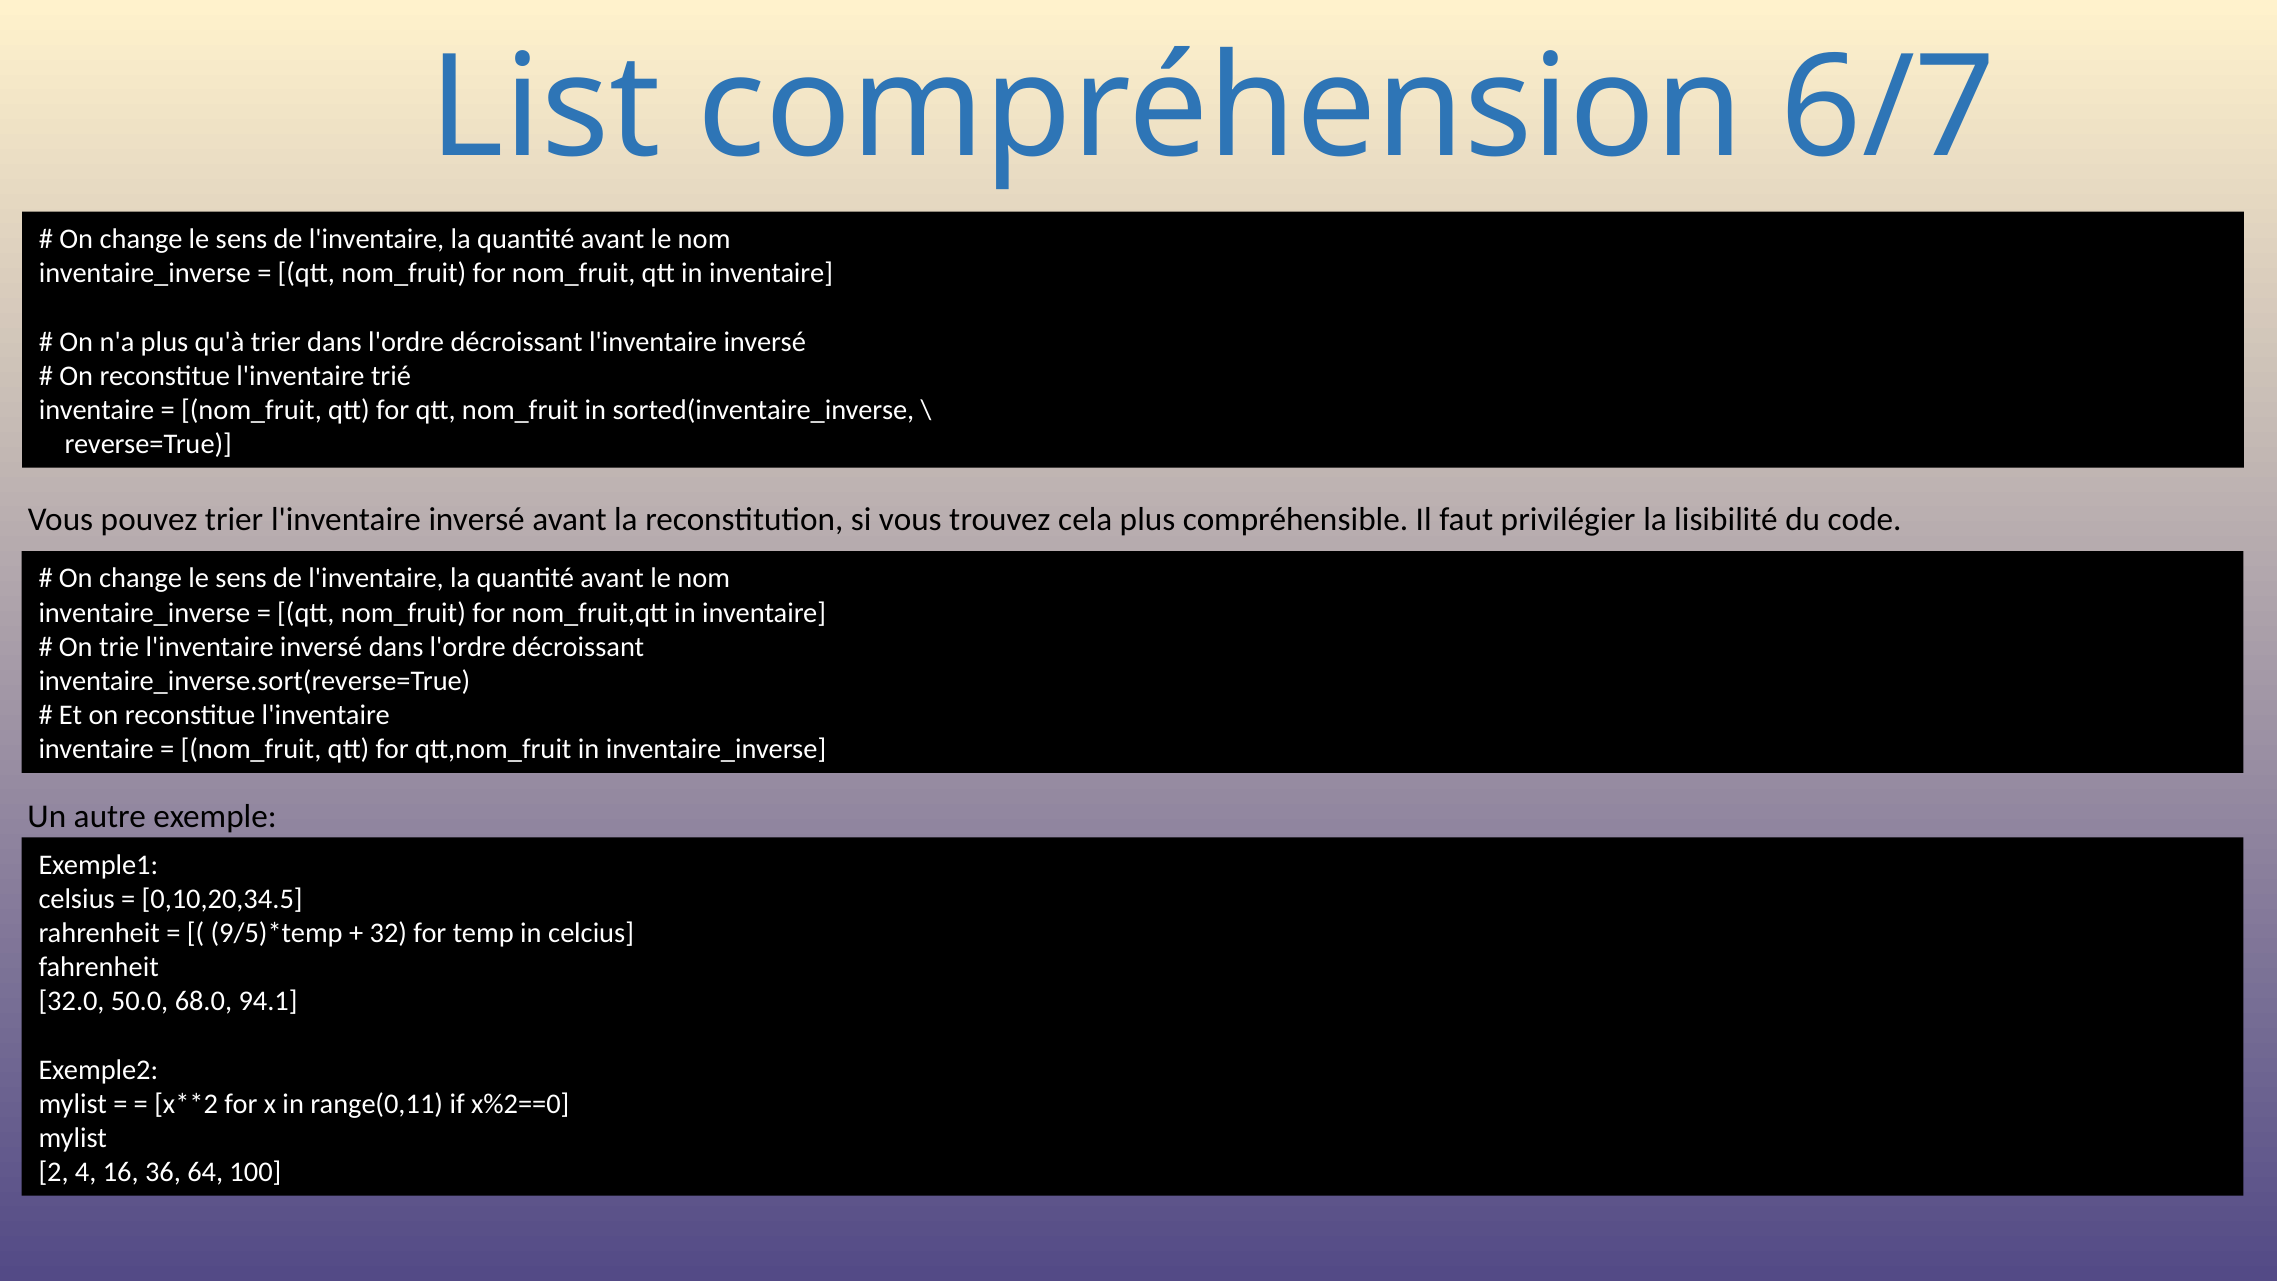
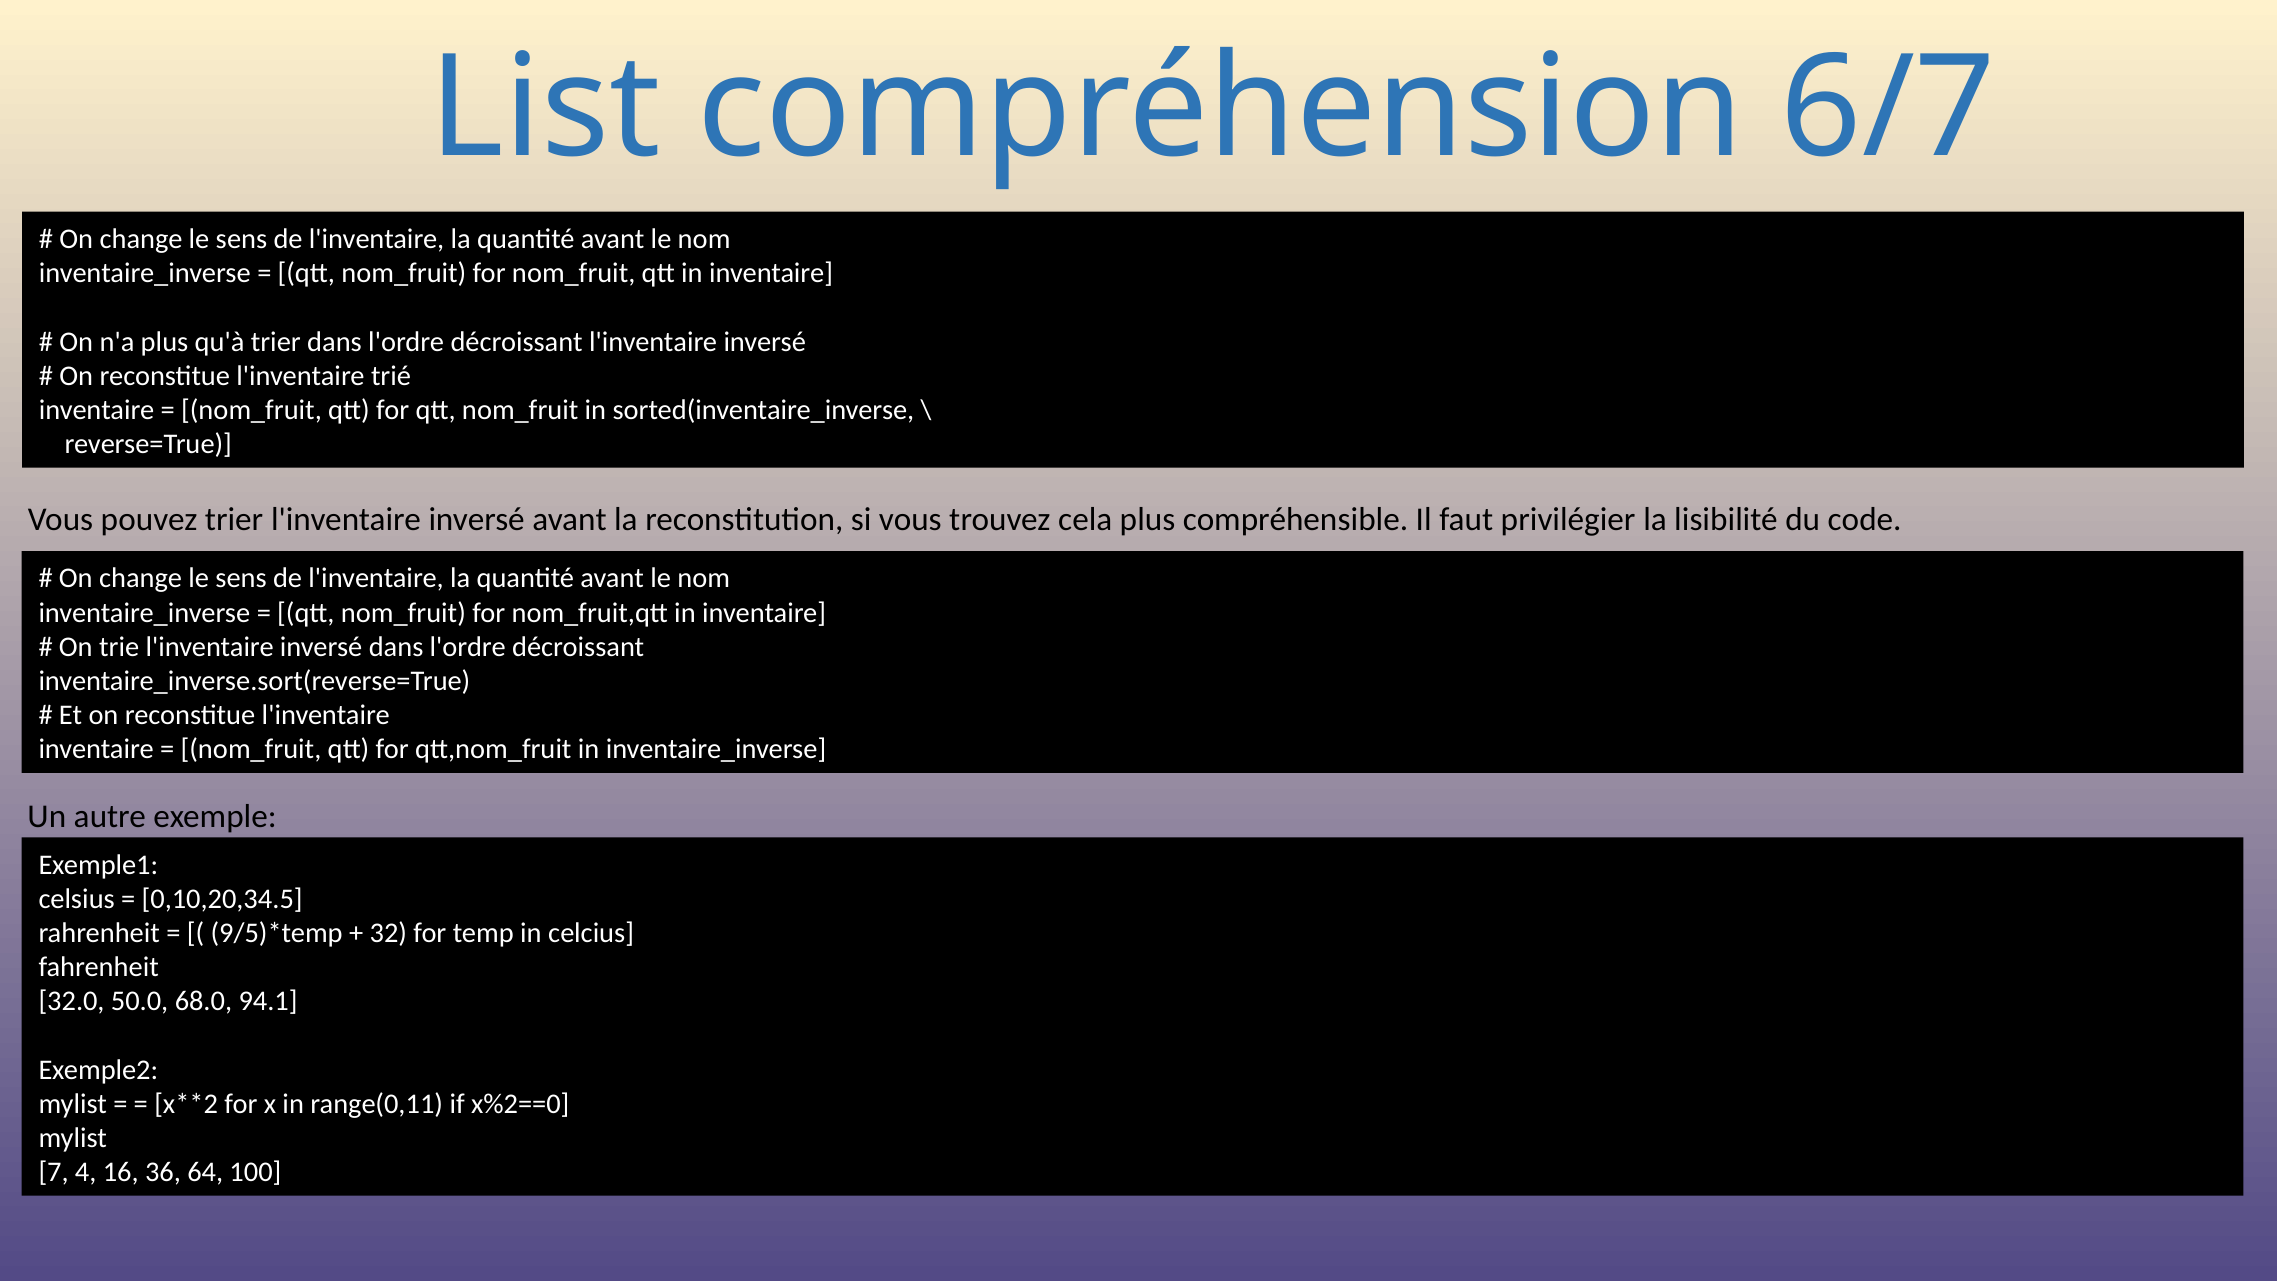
2: 2 -> 7
